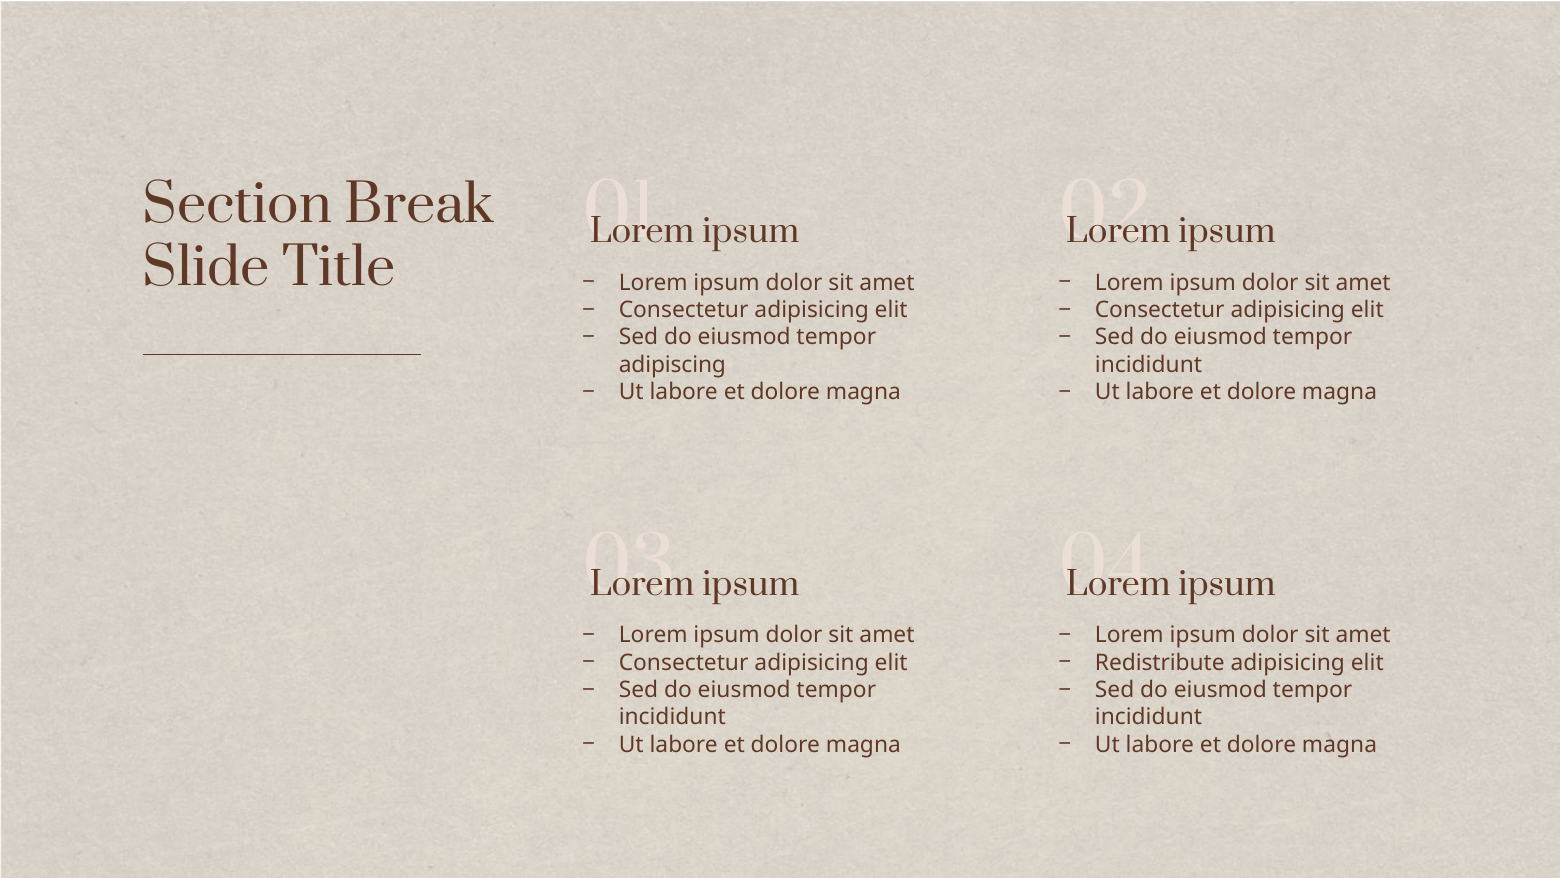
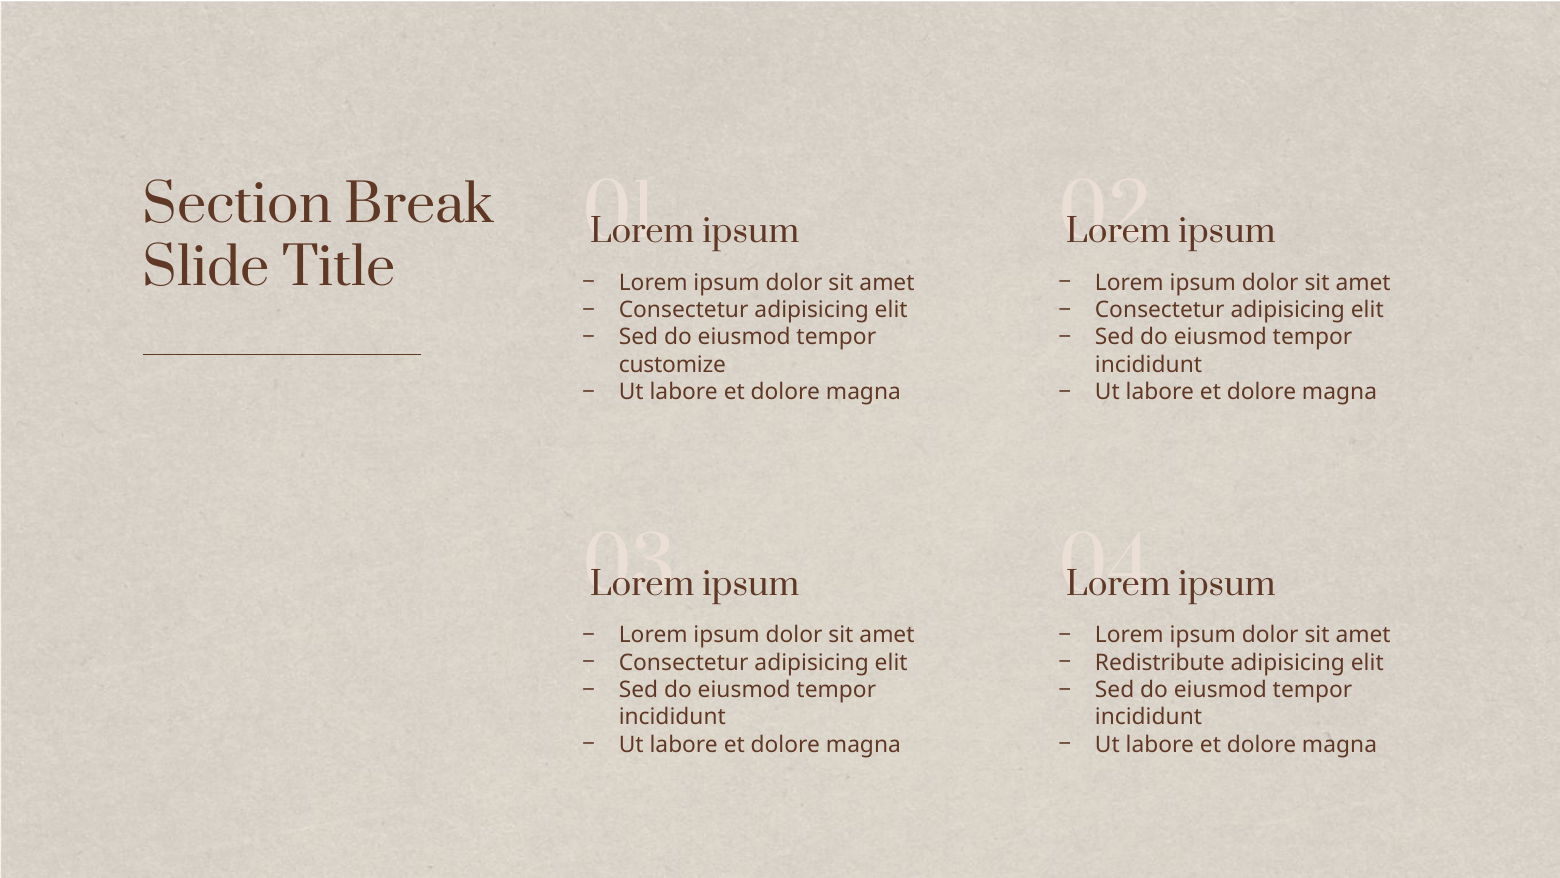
adipiscing: adipiscing -> customize
